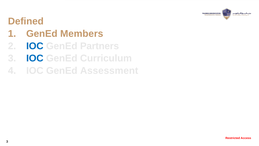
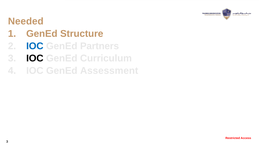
Defined: Defined -> Needed
Members: Members -> Structure
IOC at (35, 58) colour: blue -> black
